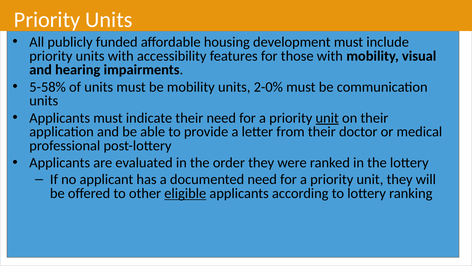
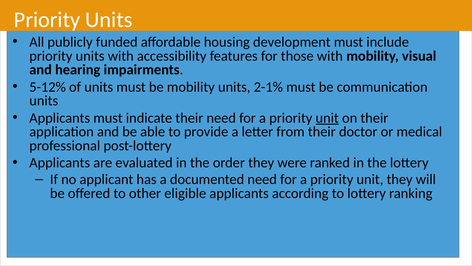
5-58%: 5-58% -> 5-12%
2-0%: 2-0% -> 2-1%
eligible underline: present -> none
